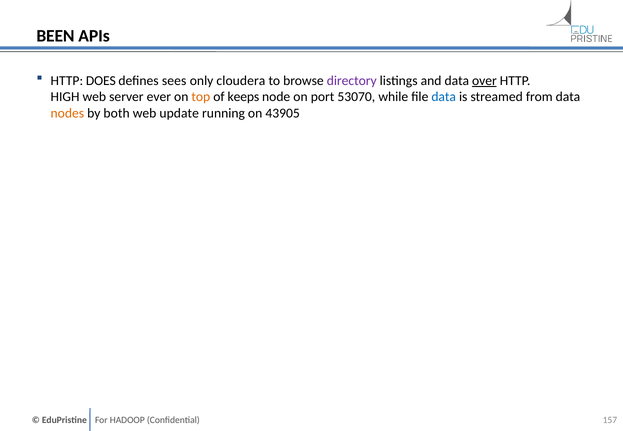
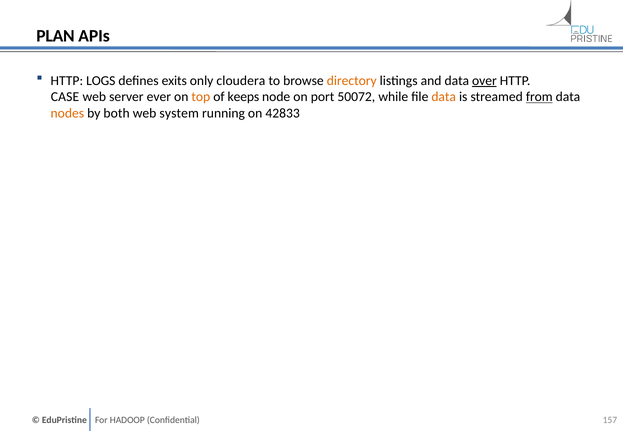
BEEN: BEEN -> PLAN
DOES: DOES -> LOGS
sees: sees -> exits
directory colour: purple -> orange
HIGH: HIGH -> CASE
53070: 53070 -> 50072
data at (444, 97) colour: blue -> orange
from underline: none -> present
update: update -> system
43905: 43905 -> 42833
